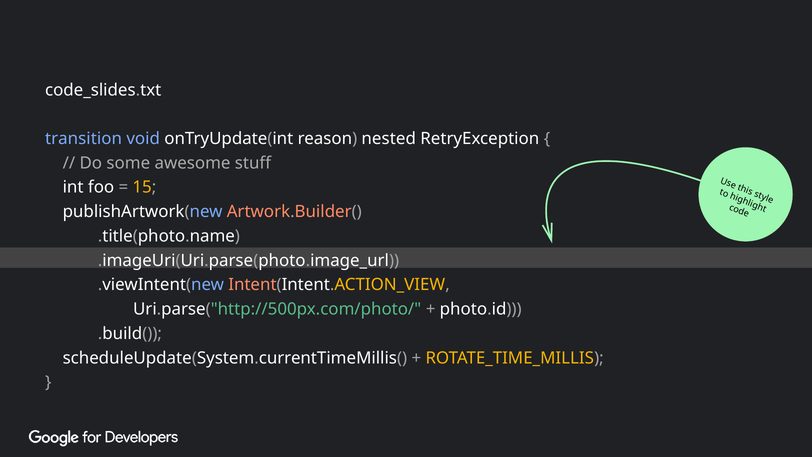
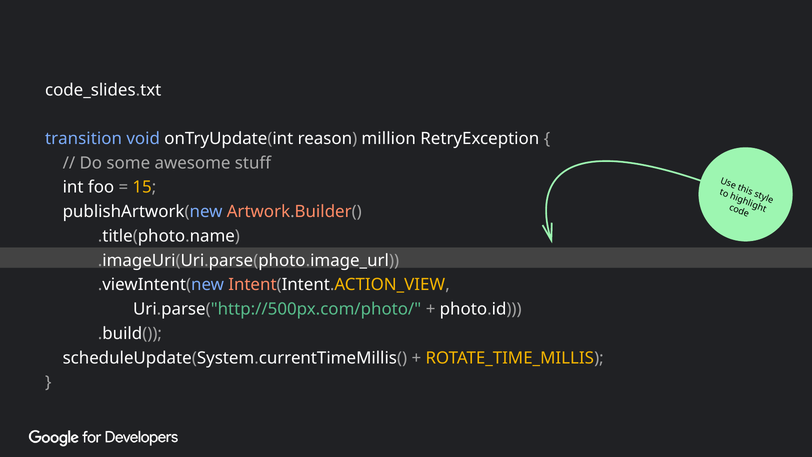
nested: nested -> million
